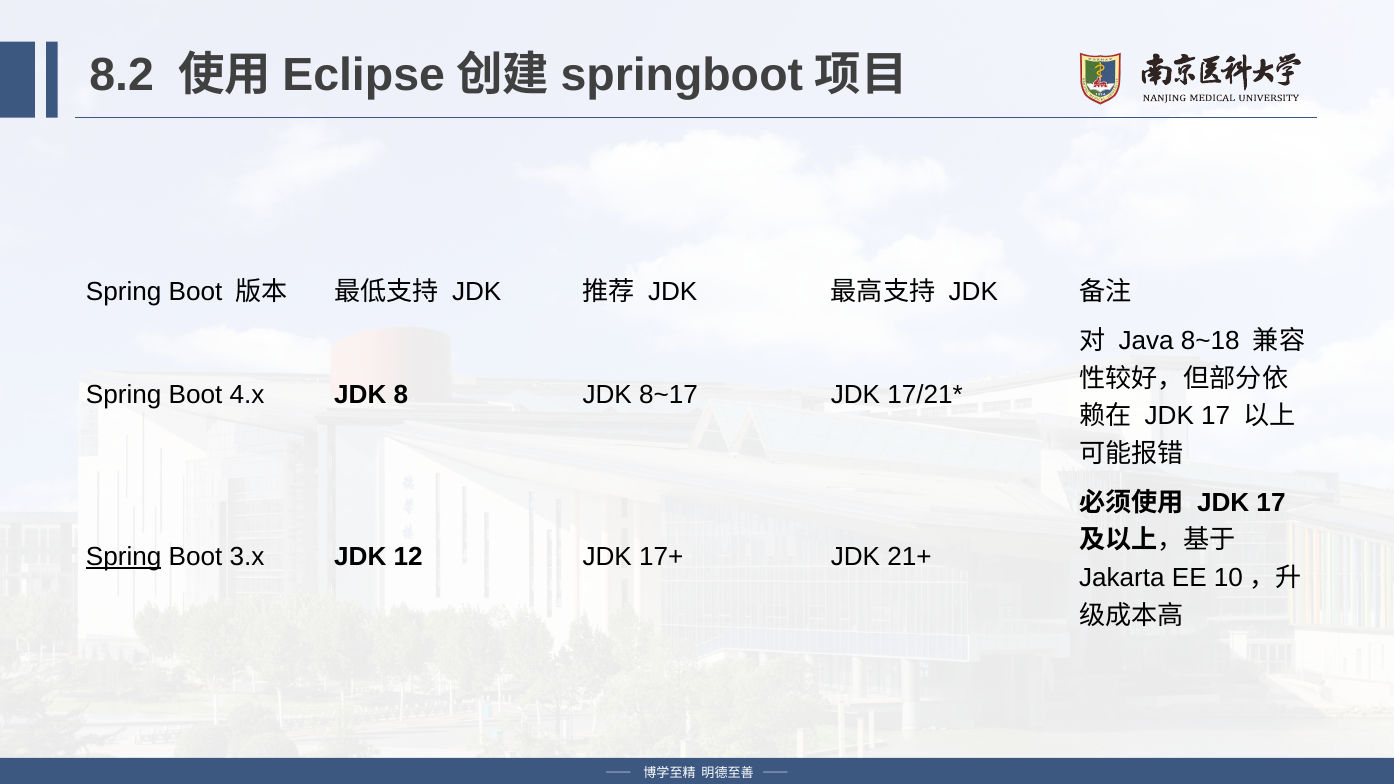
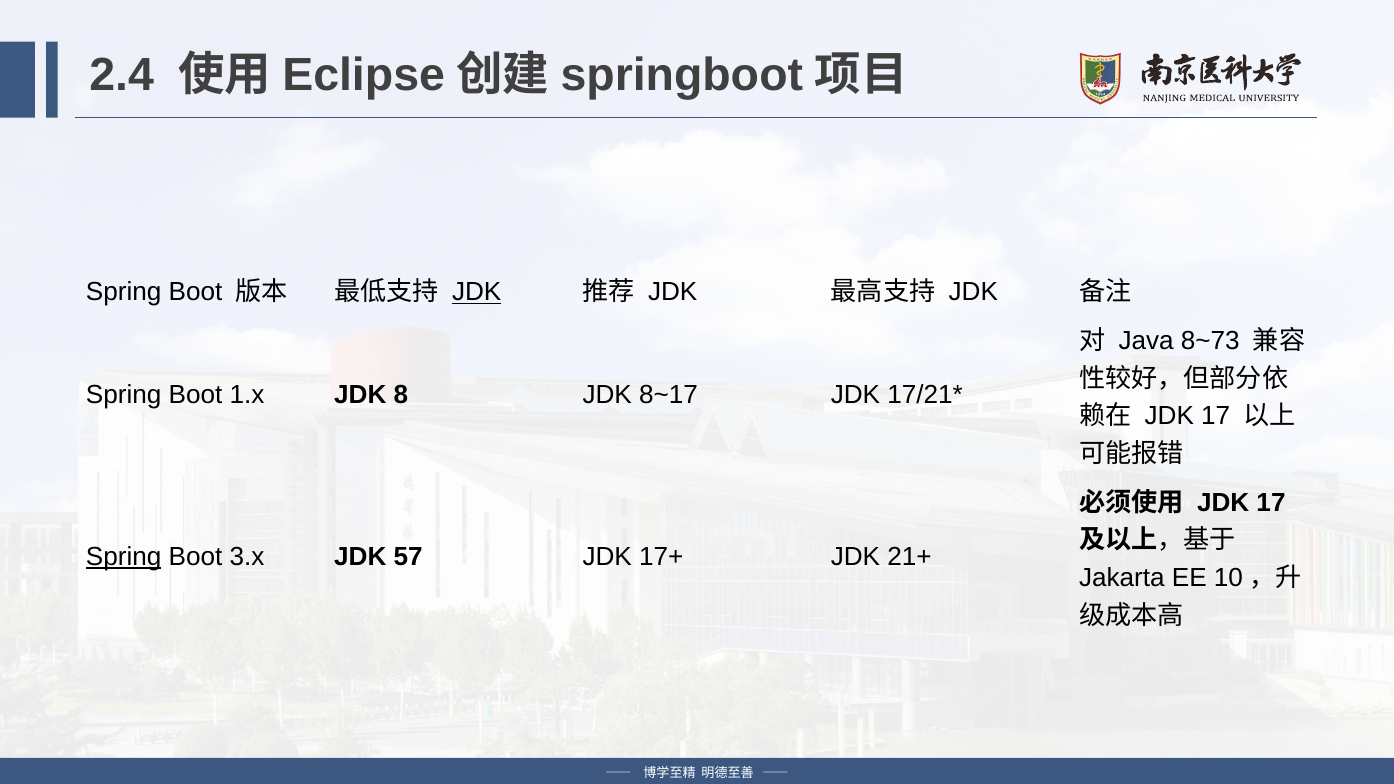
8.2: 8.2 -> 2.4
JDK at (477, 292) underline: none -> present
8~18: 8~18 -> 8~73
4.x: 4.x -> 1.x
12: 12 -> 57
